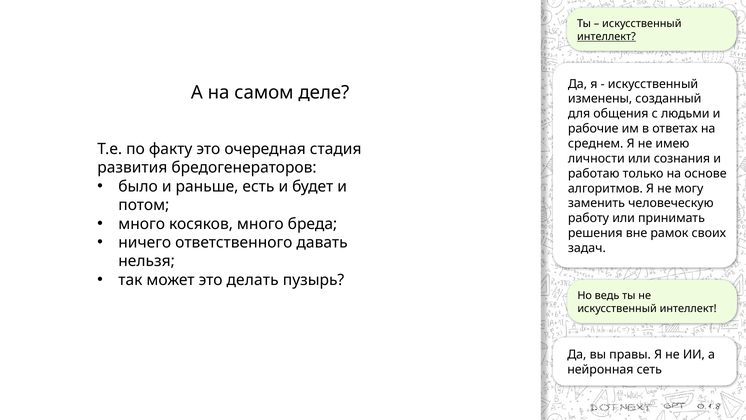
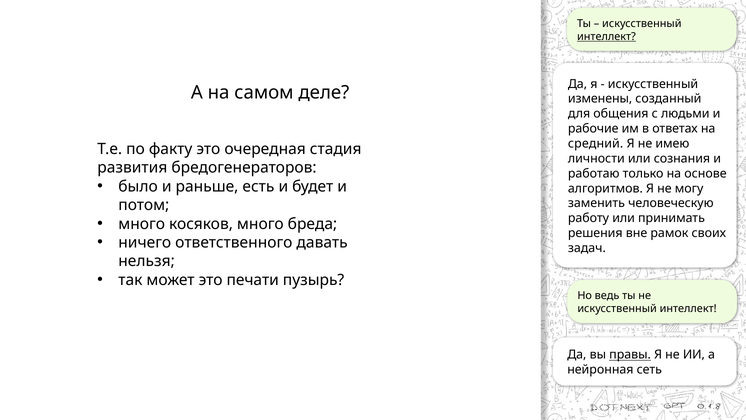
среднем: среднем -> средний
делать: делать -> печати
правы underline: none -> present
